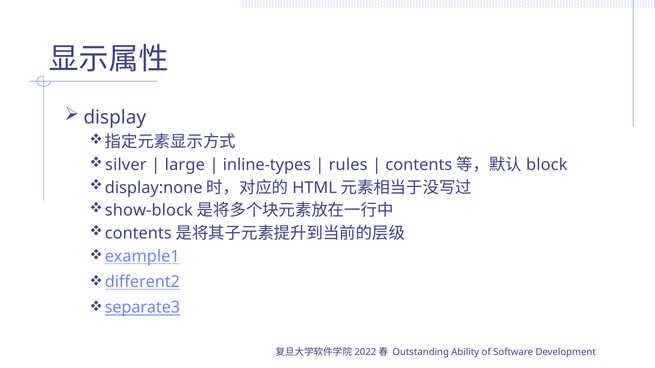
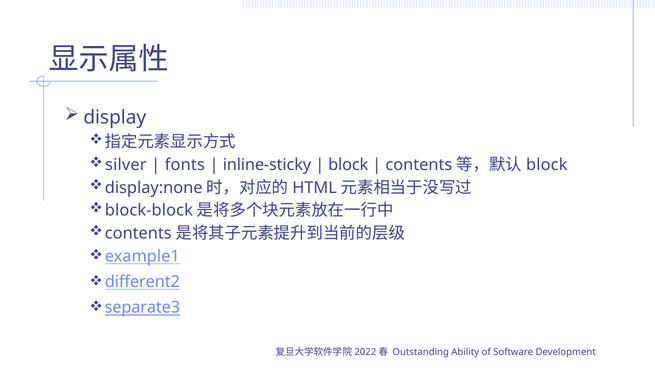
large: large -> fonts
inline-types: inline-types -> inline-sticky
rules at (348, 165): rules -> block
show-block: show-block -> block-block
